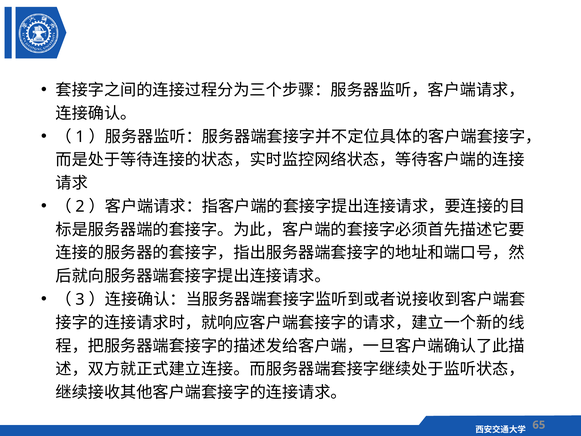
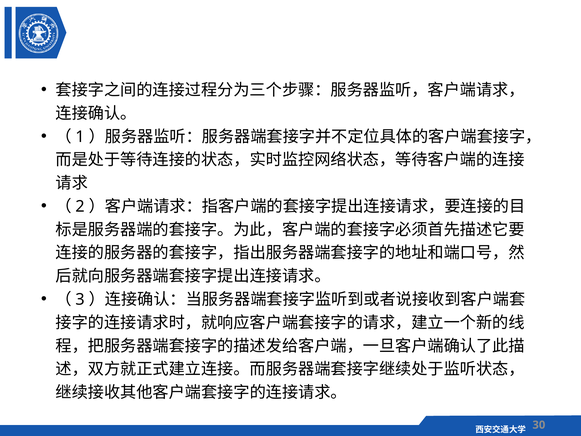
65: 65 -> 30
